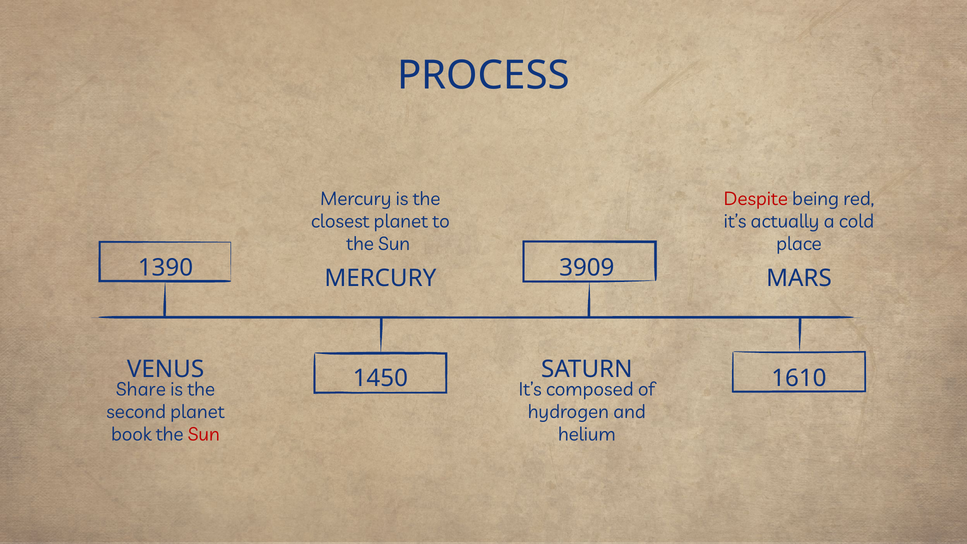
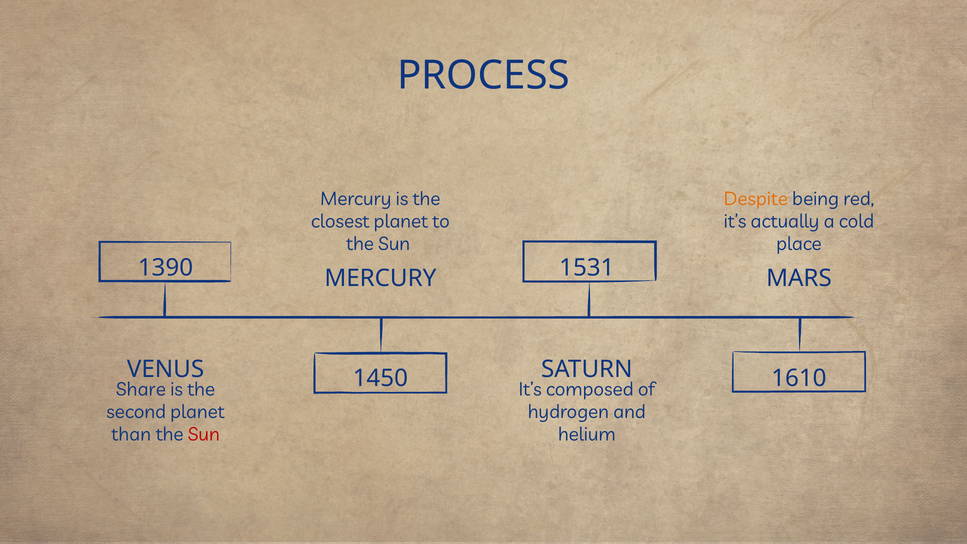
Despite colour: red -> orange
3909: 3909 -> 1531
book: book -> than
